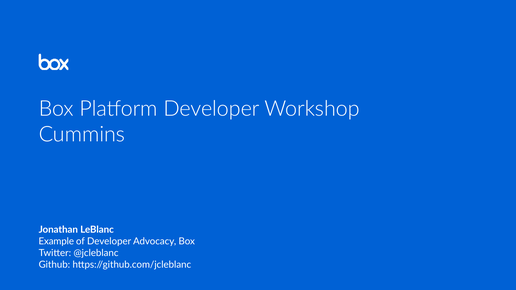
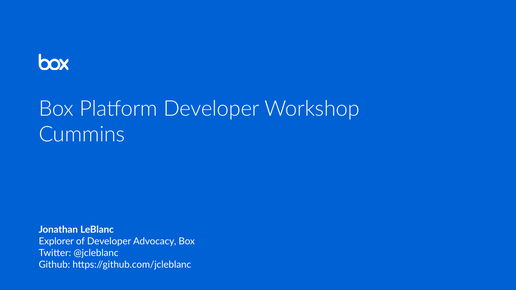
Example: Example -> Explorer
